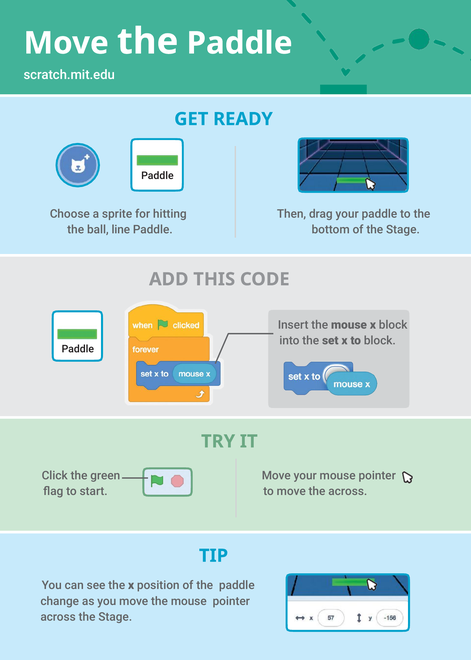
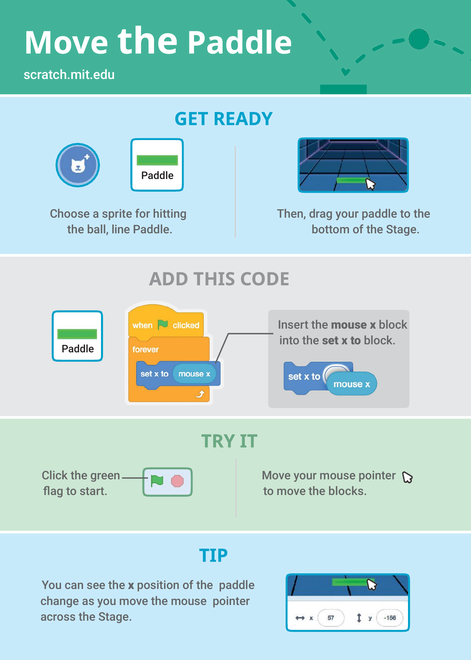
the across: across -> blocks
